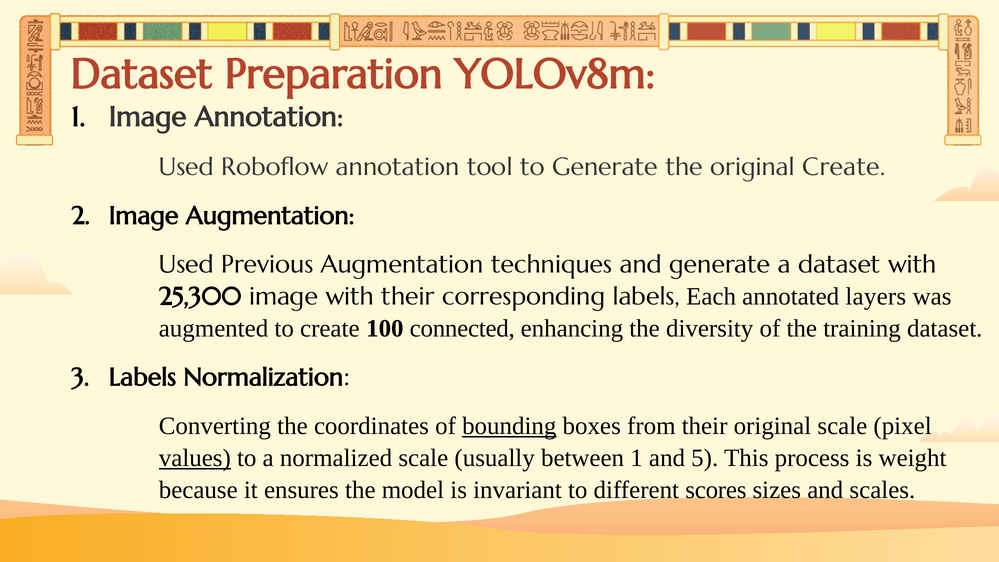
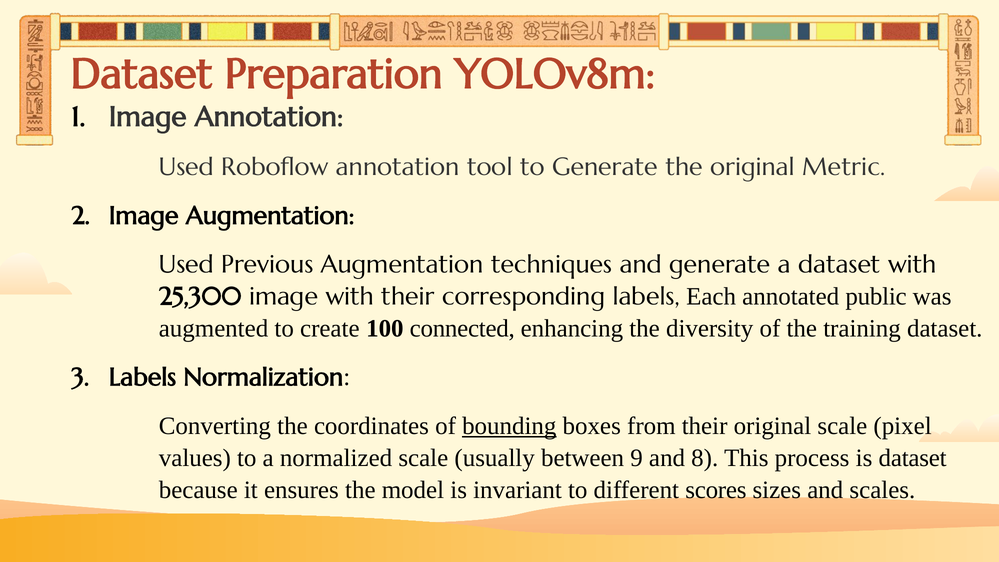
original Create: Create -> Metric
layers: layers -> public
values underline: present -> none
between 1: 1 -> 9
5: 5 -> 8
is weight: weight -> dataset
